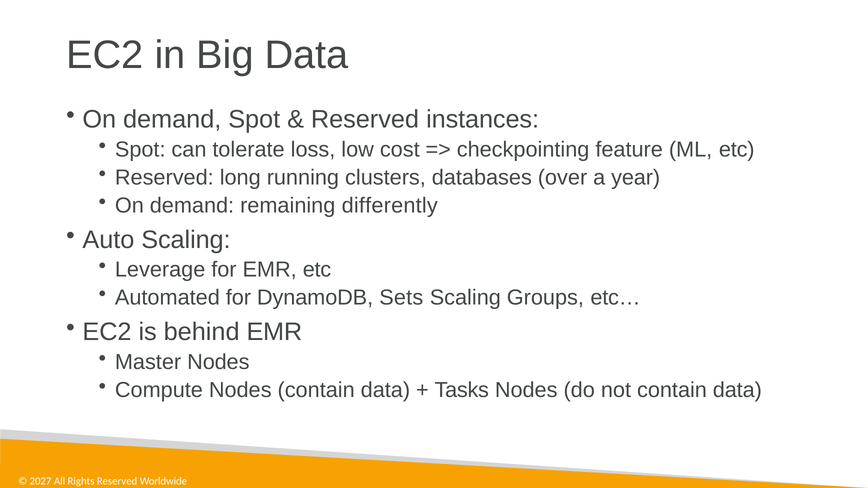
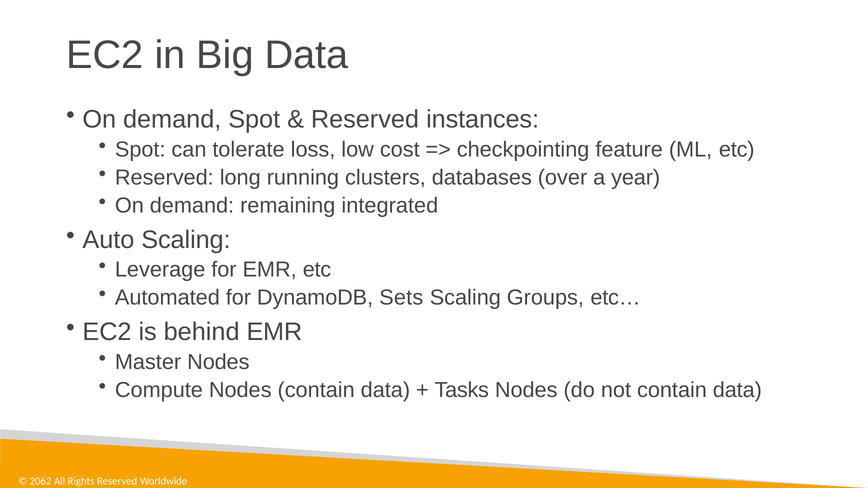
differently: differently -> integrated
2027: 2027 -> 2062
